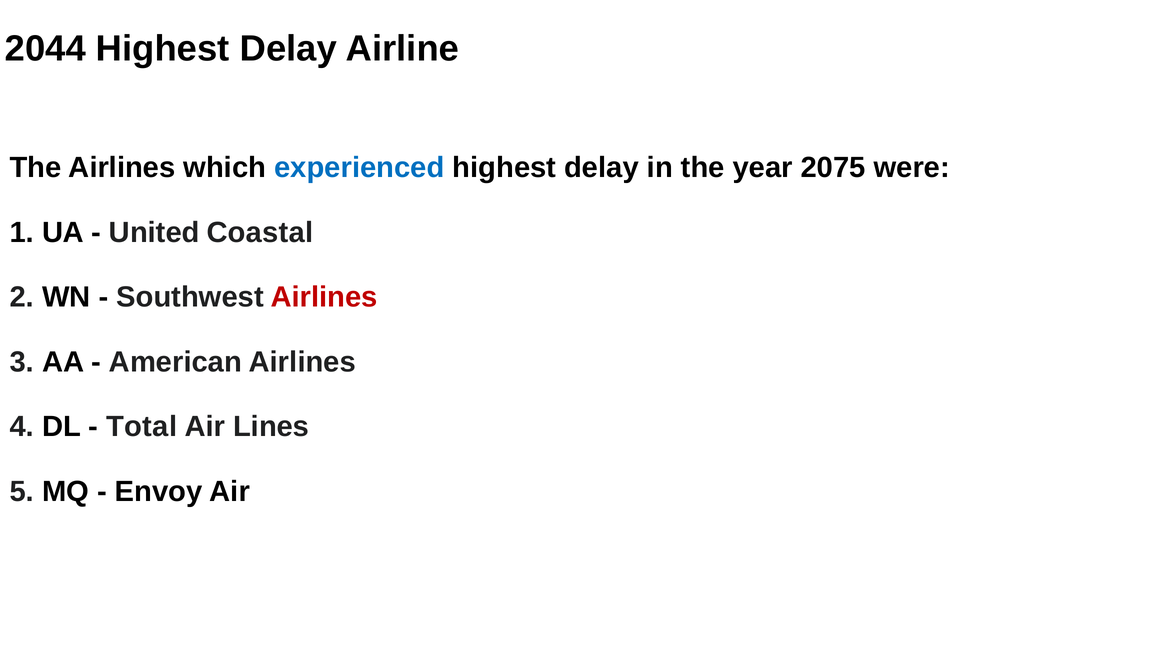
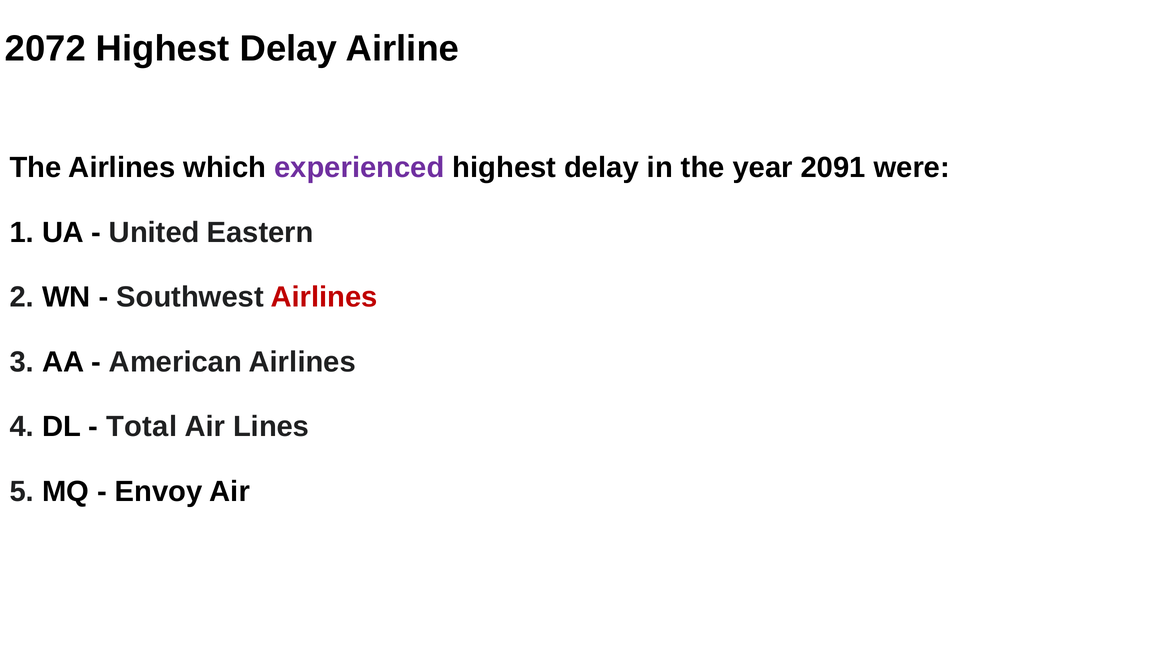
2044: 2044 -> 2072
experienced colour: blue -> purple
2075: 2075 -> 2091
Coastal: Coastal -> Eastern
